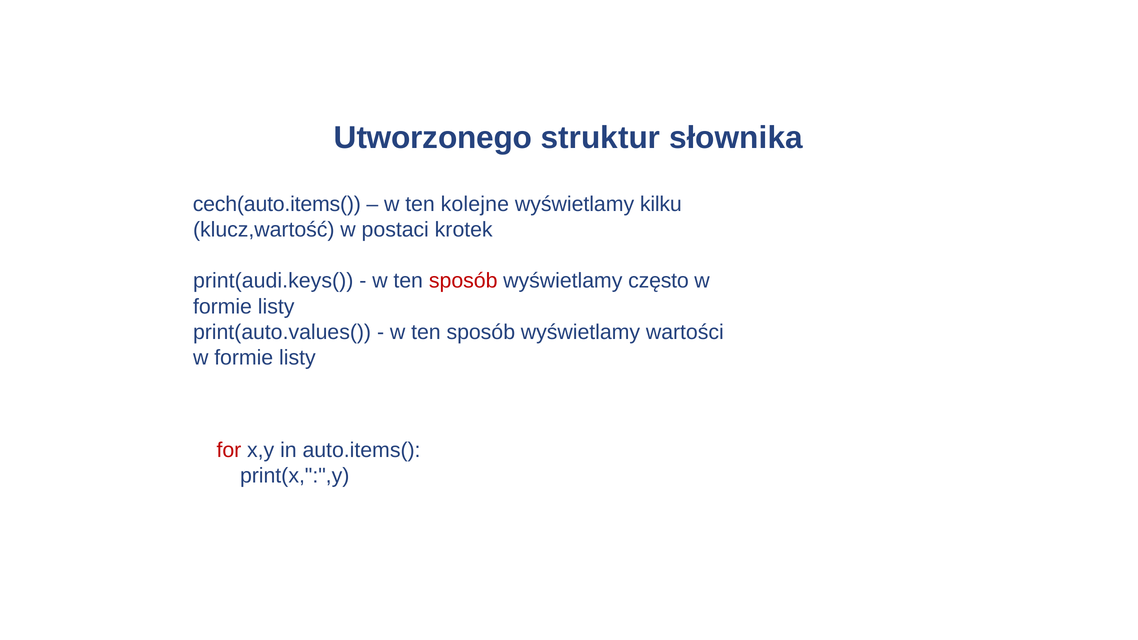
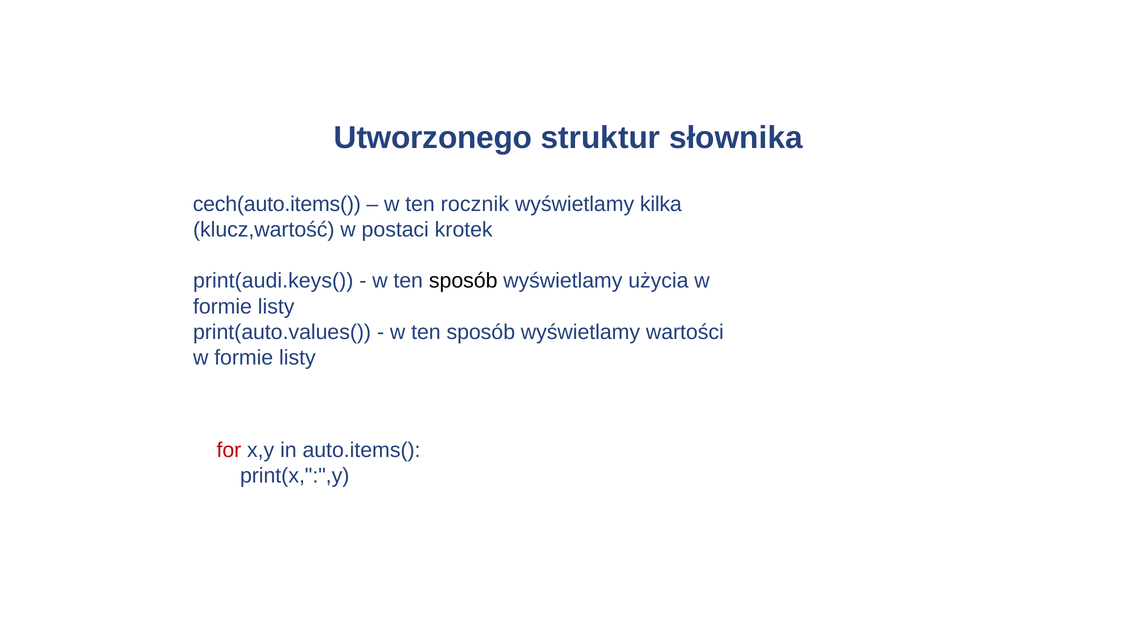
kolejne: kolejne -> rocznik
kilku: kilku -> kilka
sposób at (463, 281) colour: red -> black
często: często -> użycia
